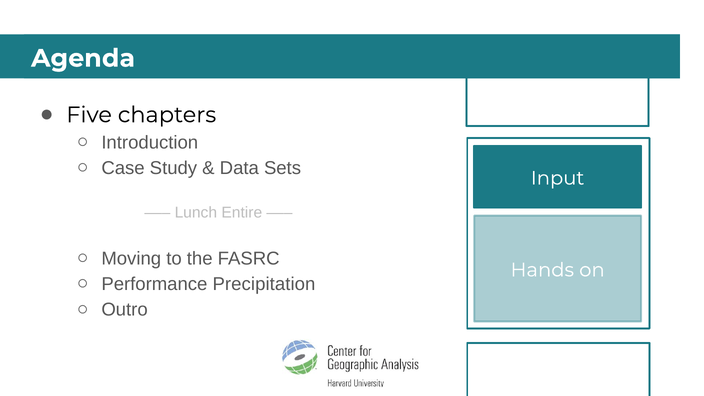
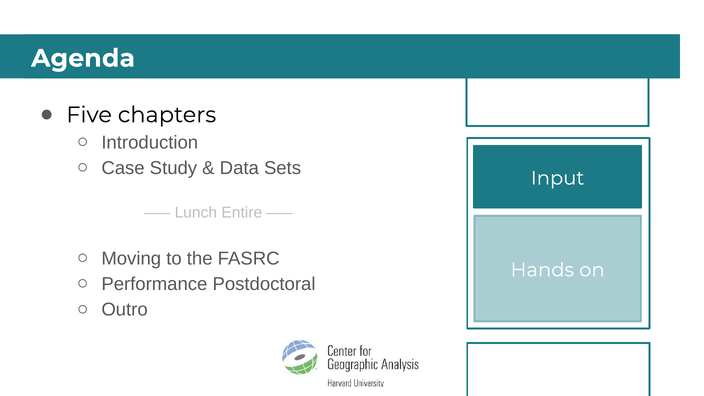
Precipitation: Precipitation -> Postdoctoral
